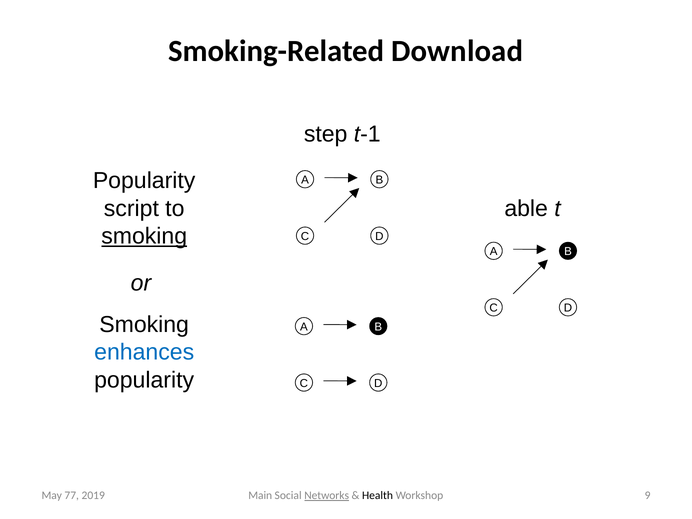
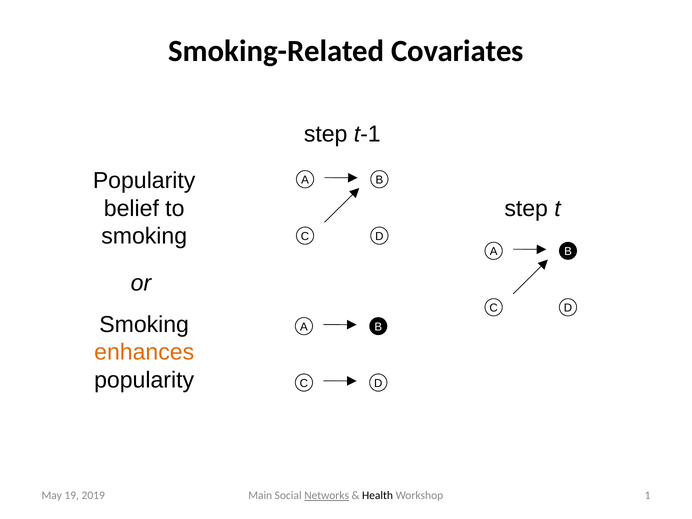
Download: Download -> Covariates
script: script -> belief
able at (526, 209): able -> step
smoking at (144, 236) underline: present -> none
enhances colour: blue -> orange
9: 9 -> 1
77: 77 -> 19
